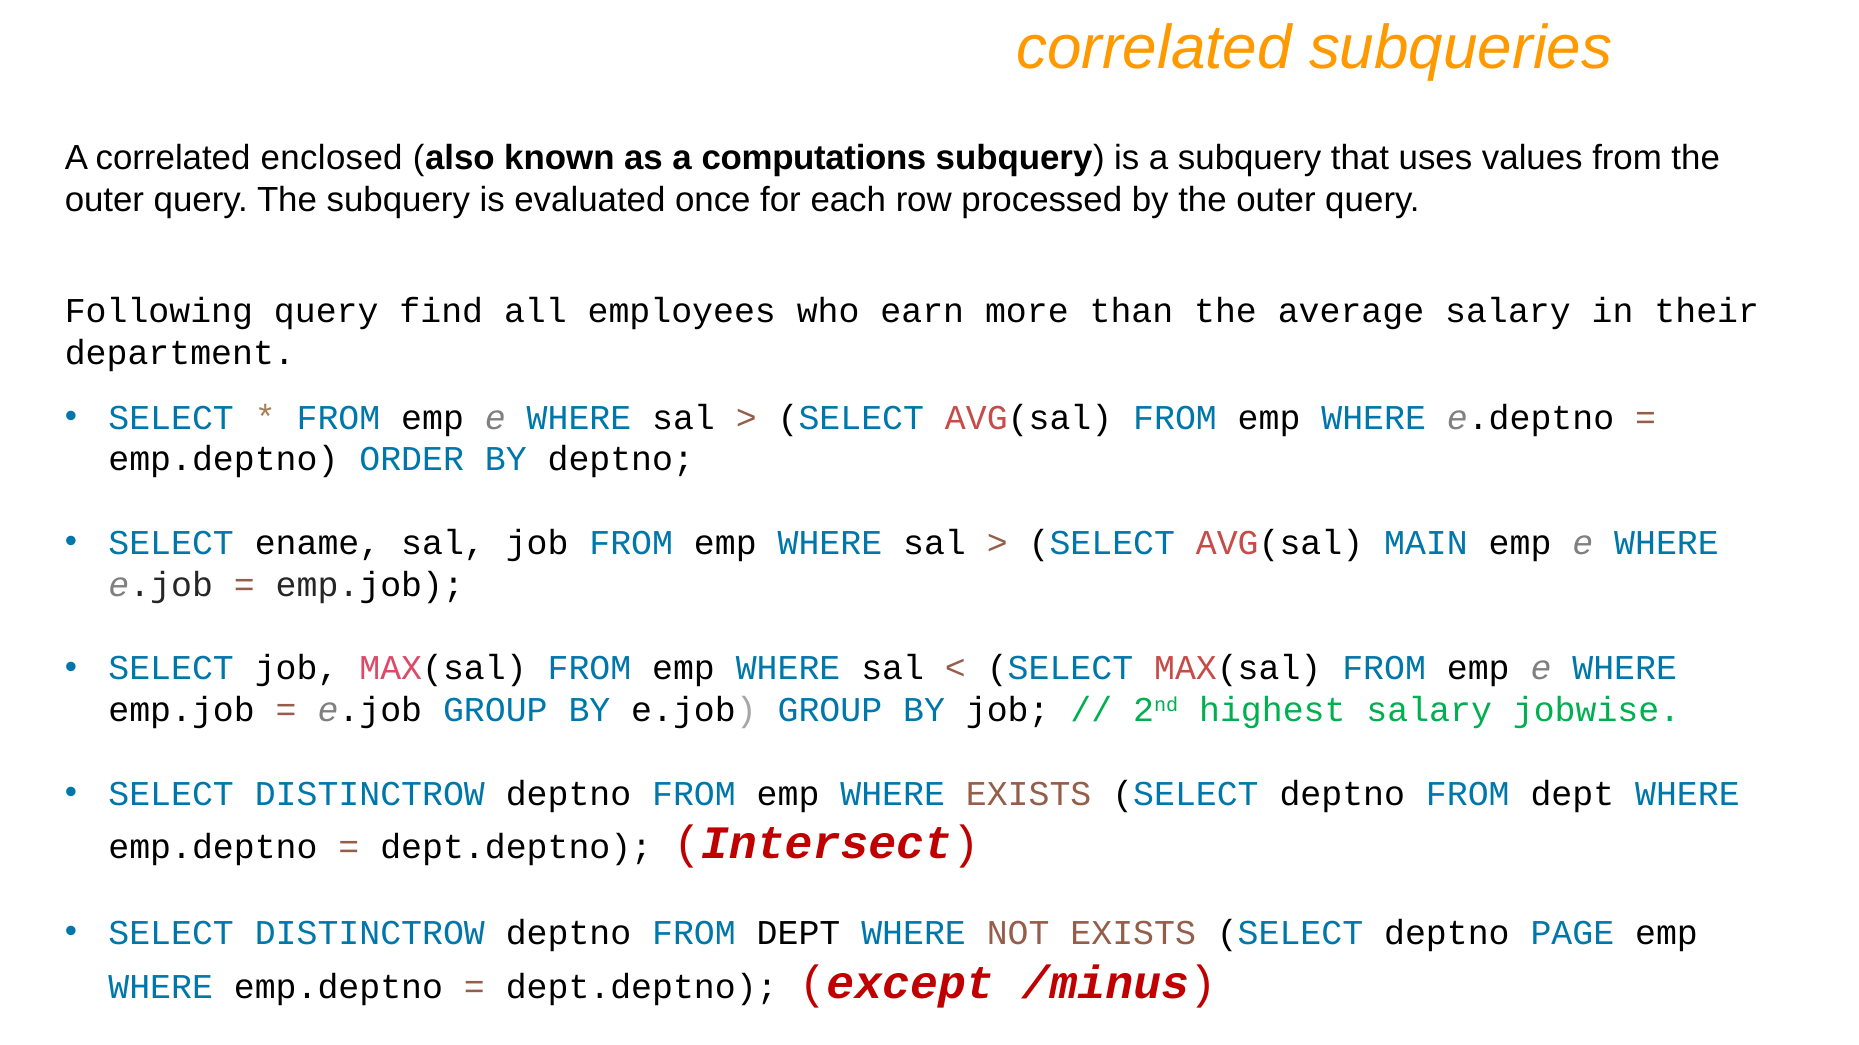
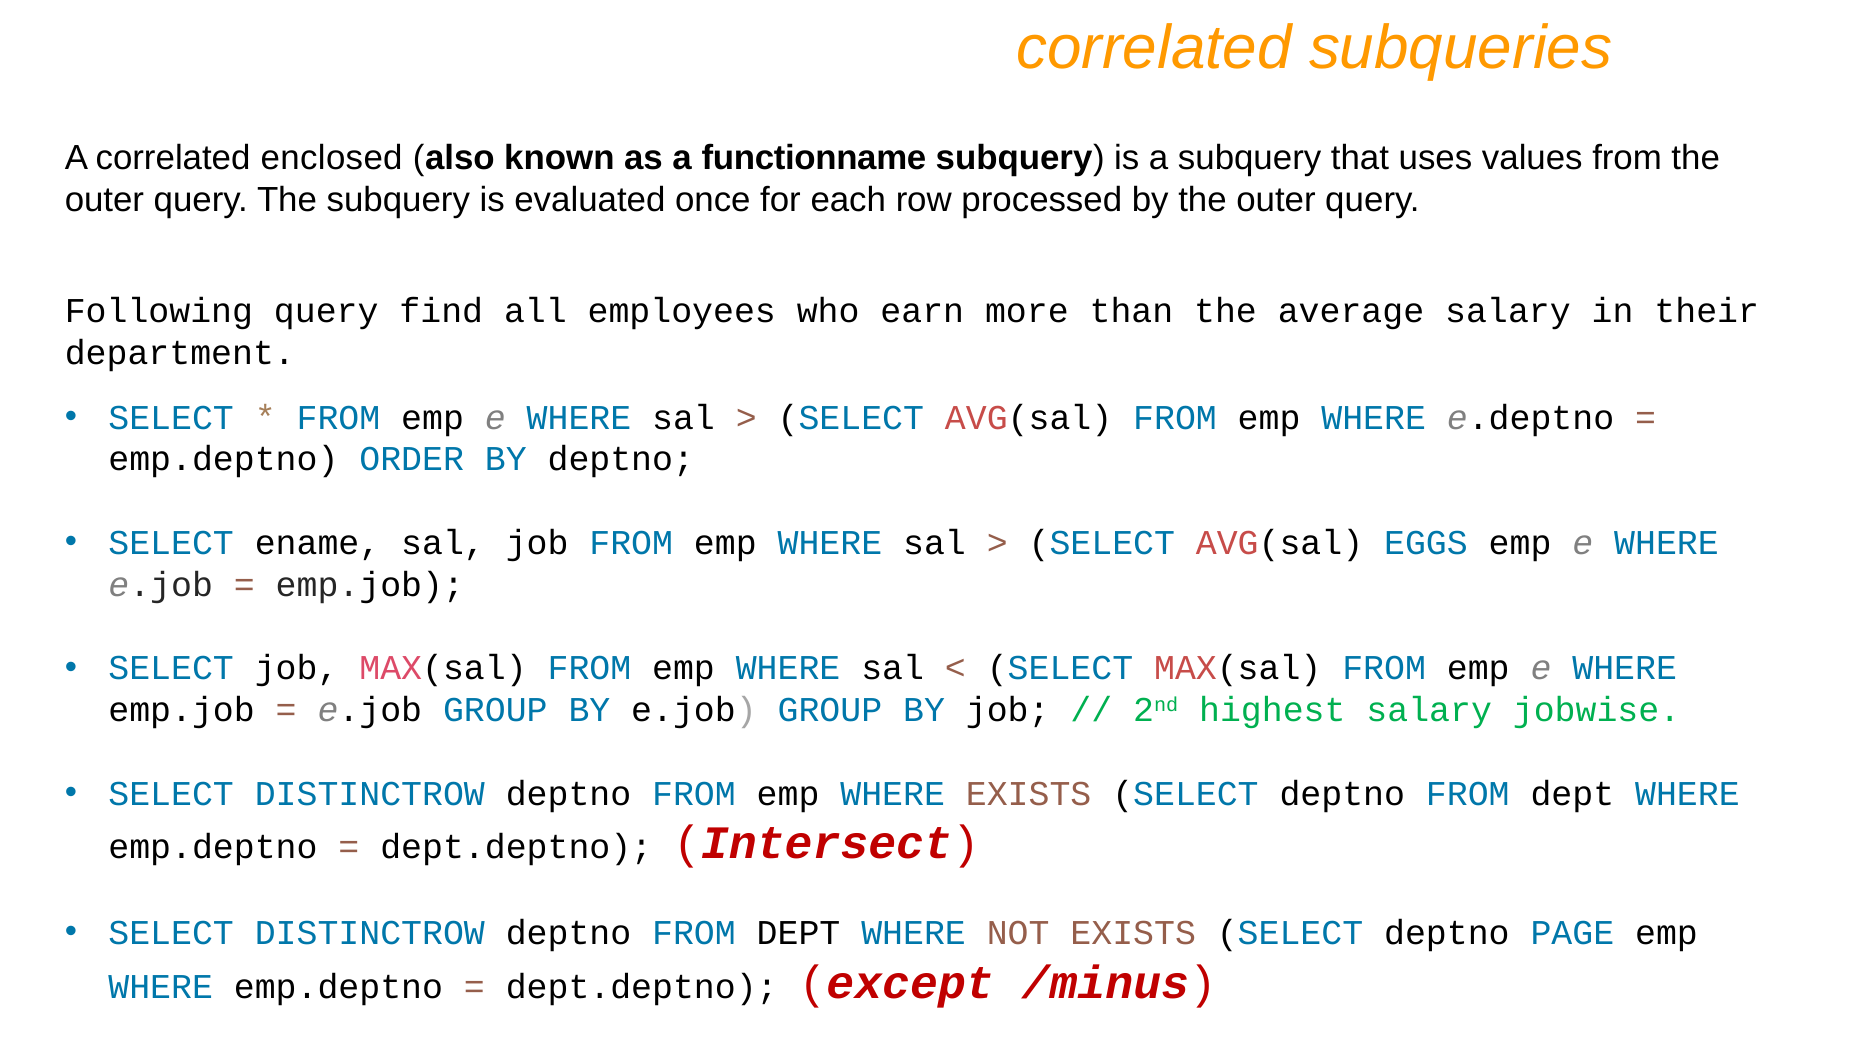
computations: computations -> functionname
MAIN: MAIN -> EGGS
